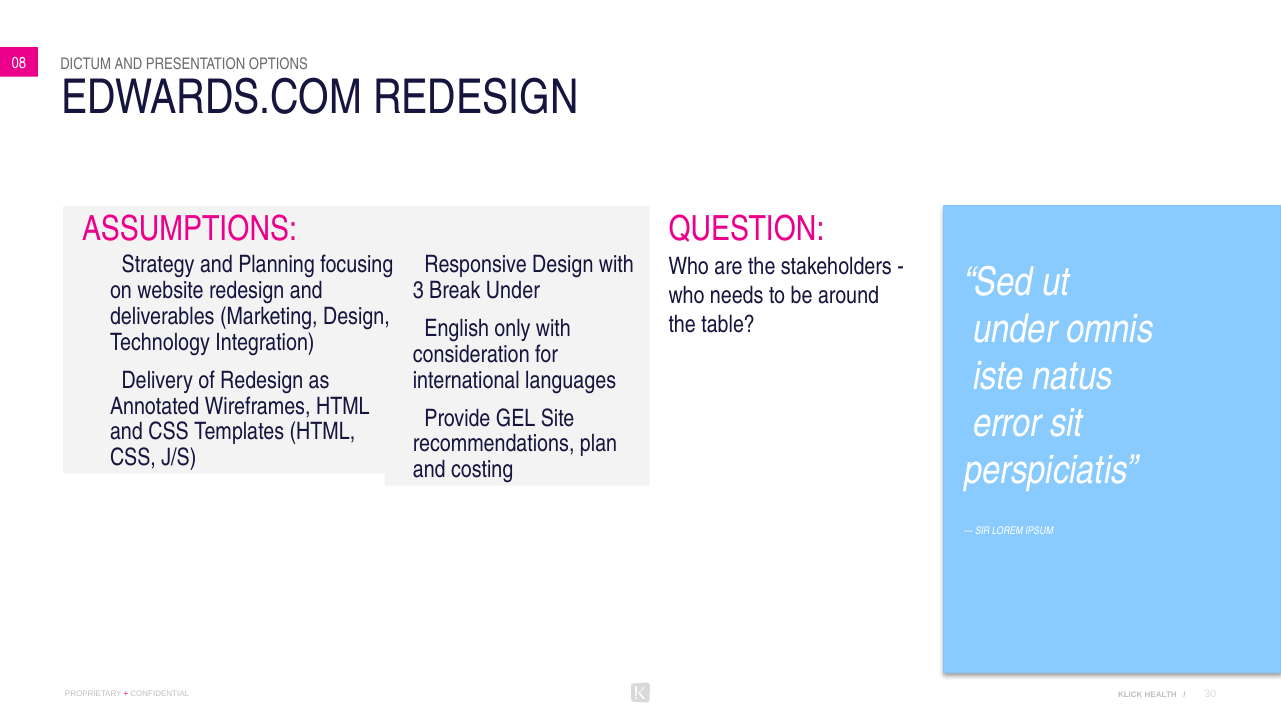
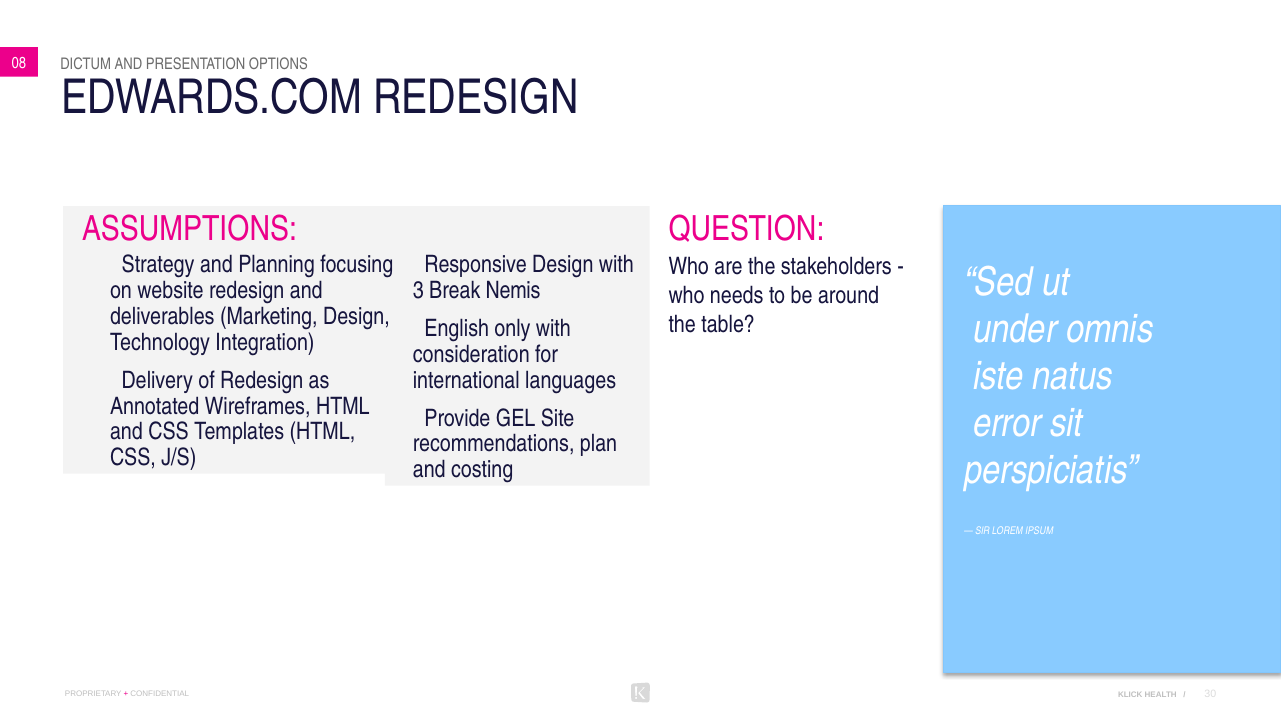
Break Under: Under -> Nemis
